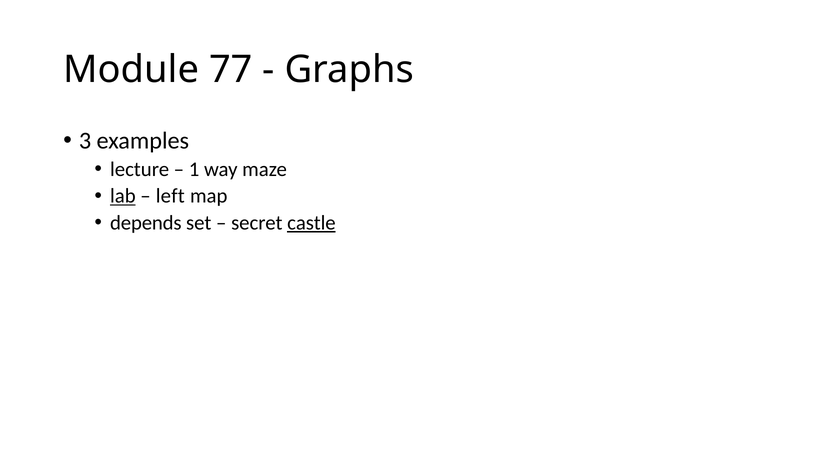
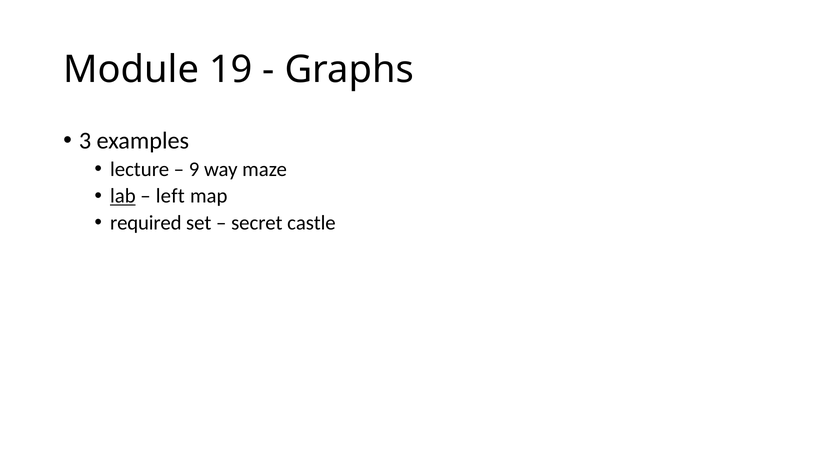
77: 77 -> 19
1: 1 -> 9
depends: depends -> required
castle underline: present -> none
